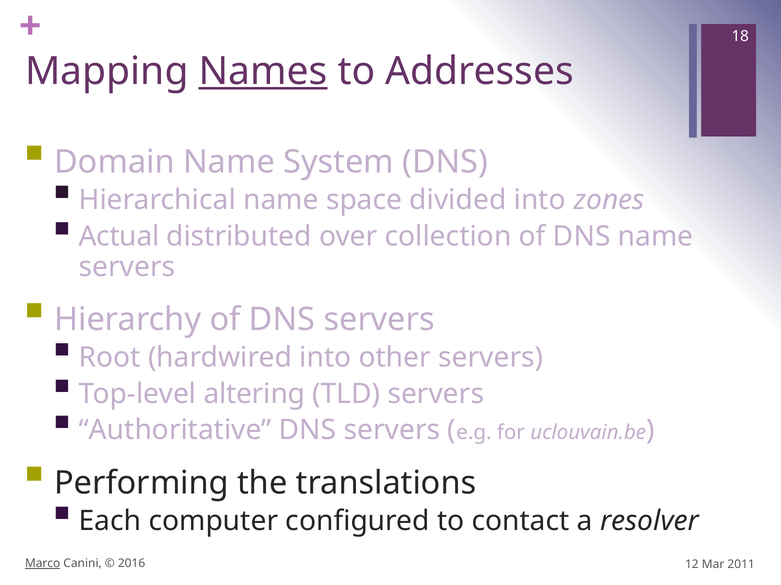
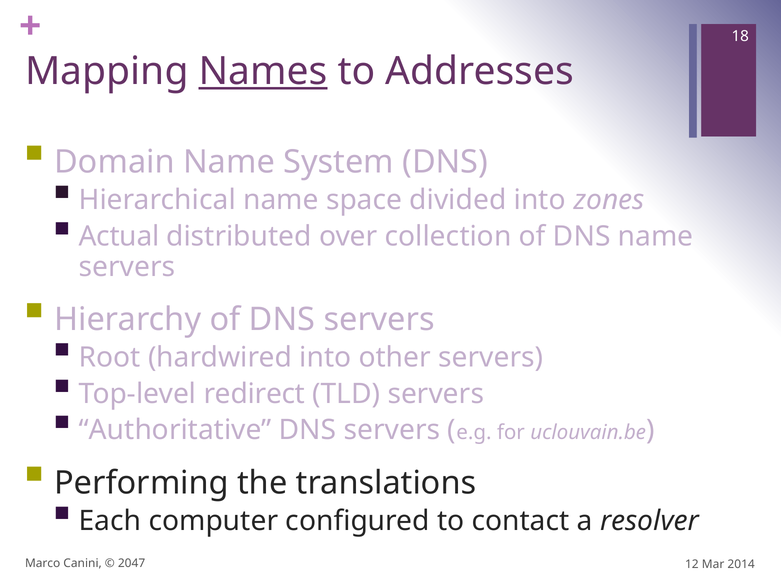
altering: altering -> redirect
Marco underline: present -> none
2016: 2016 -> 2047
2011: 2011 -> 2014
